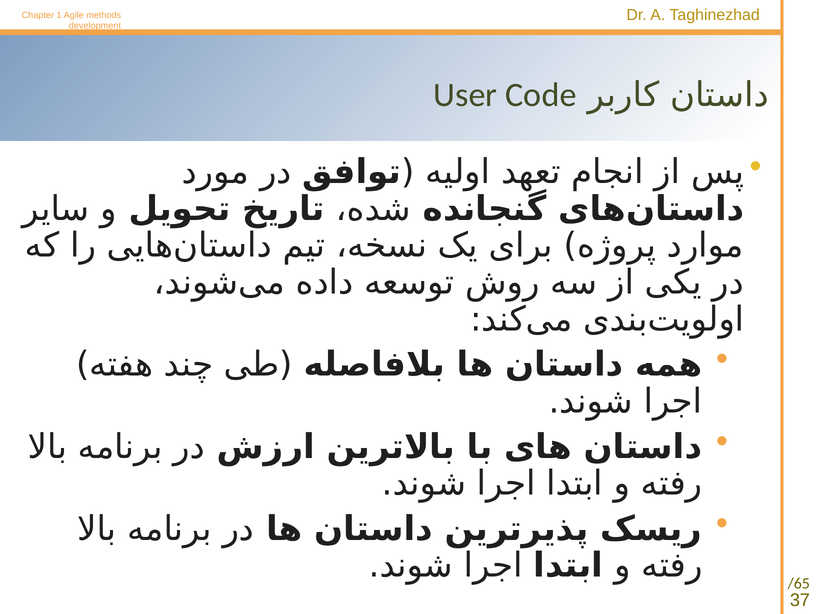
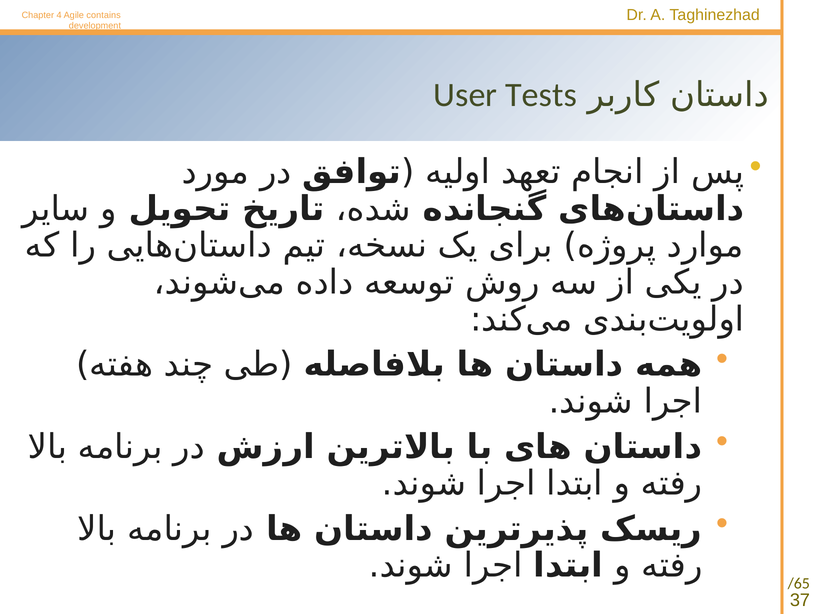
1: 1 -> 4
methods: methods -> contains
Code: Code -> Tests
